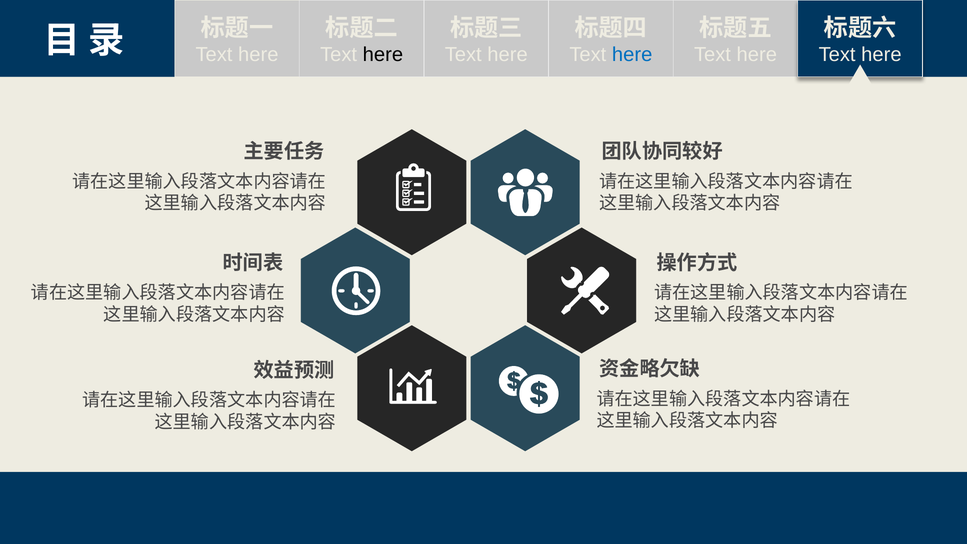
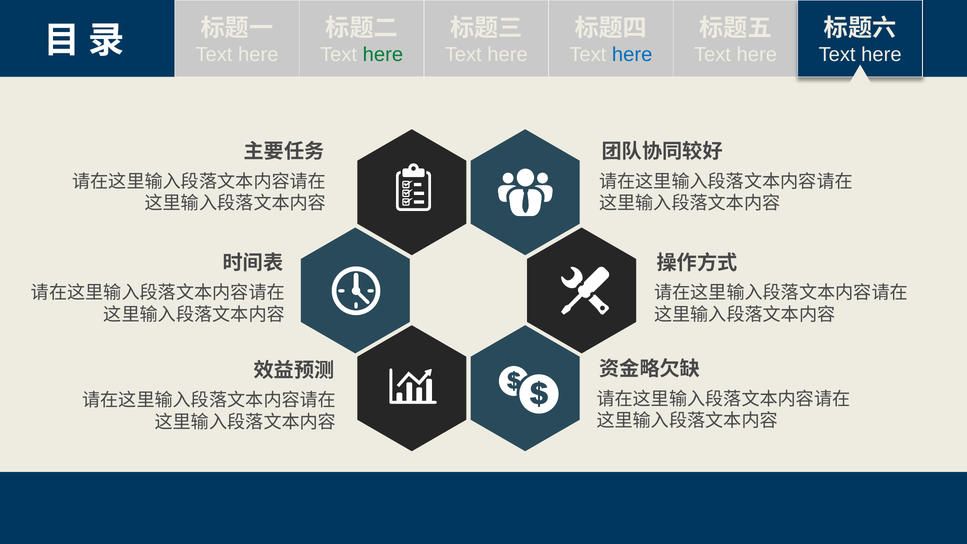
here at (383, 54) colour: black -> green
